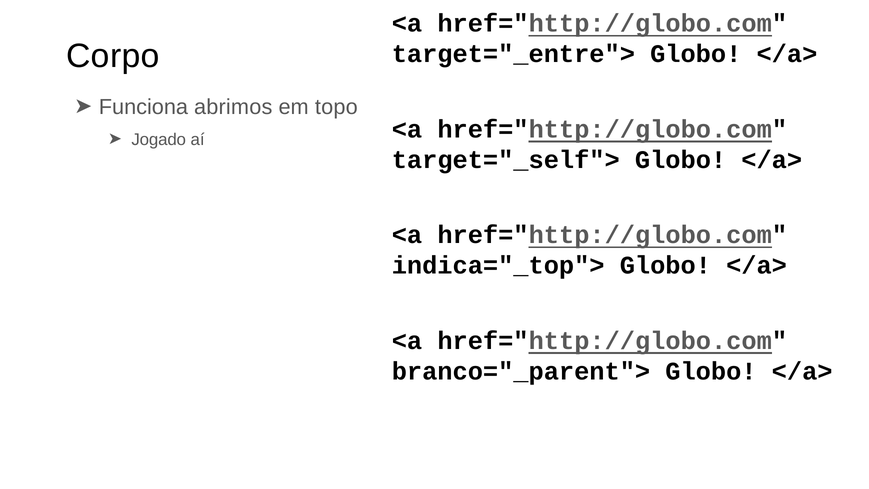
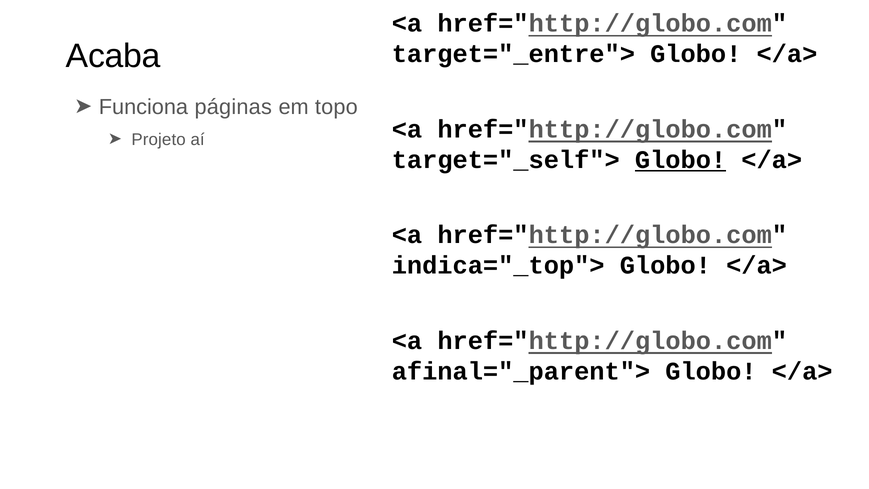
Corpo: Corpo -> Acaba
abrimos: abrimos -> páginas
Jogado: Jogado -> Projeto
Globo at (681, 160) underline: none -> present
branco="_parent">: branco="_parent"> -> afinal="_parent">
